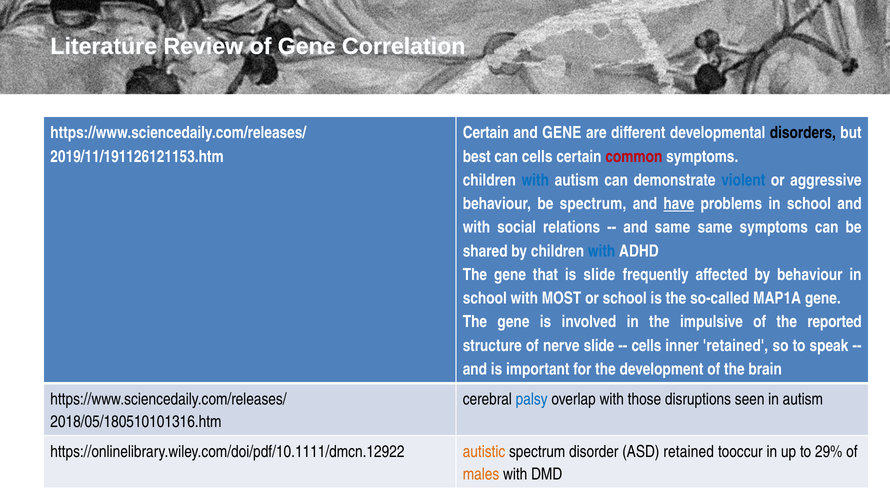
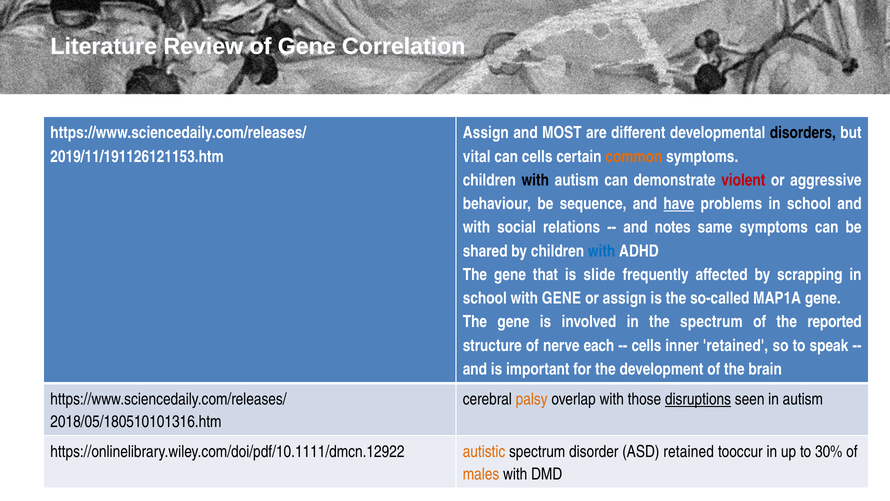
Certain at (486, 133): Certain -> Assign
and GENE: GENE -> MOST
best: best -> vital
common colour: red -> orange
with at (535, 180) colour: blue -> black
violent colour: blue -> red
be spectrum: spectrum -> sequence
and same: same -> notes
by behaviour: behaviour -> scrapping
with MOST: MOST -> GENE
or school: school -> assign
the impulsive: impulsive -> spectrum
nerve slide: slide -> each
palsy colour: blue -> orange
disruptions underline: none -> present
29%: 29% -> 30%
